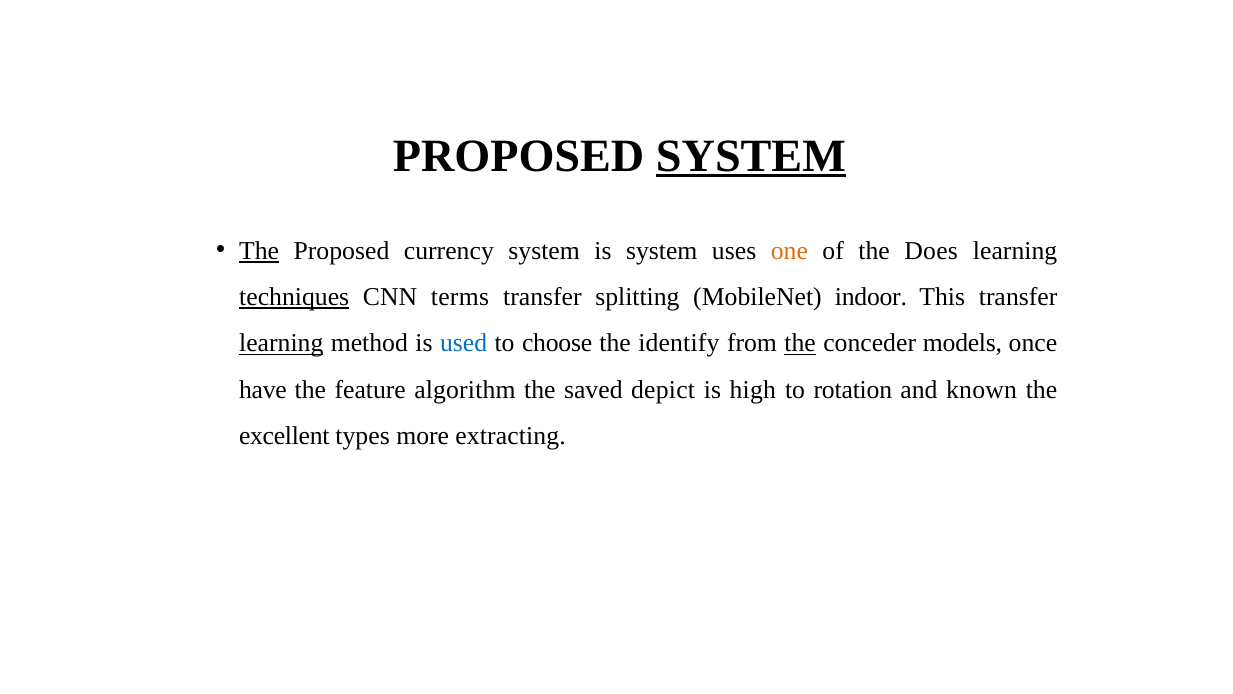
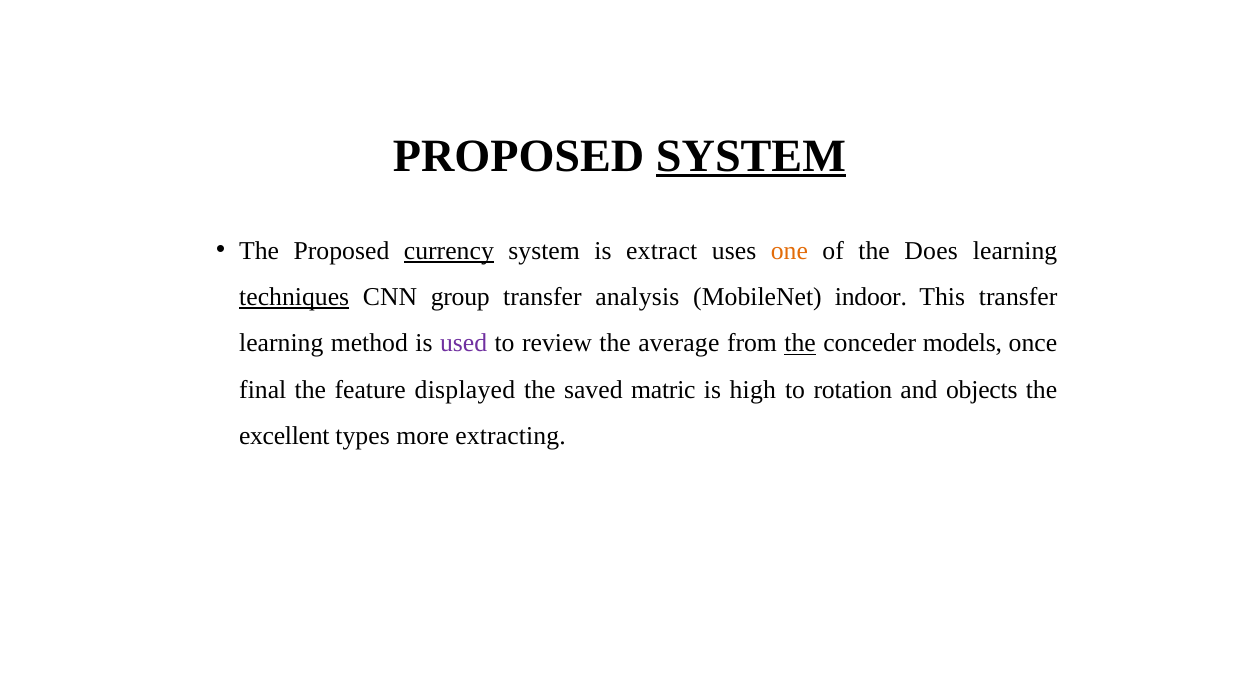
The at (259, 251) underline: present -> none
currency underline: none -> present
is system: system -> extract
terms: terms -> group
splitting: splitting -> analysis
learning at (281, 343) underline: present -> none
used colour: blue -> purple
choose: choose -> review
identify: identify -> average
have: have -> final
algorithm: algorithm -> displayed
depict: depict -> matric
known: known -> objects
